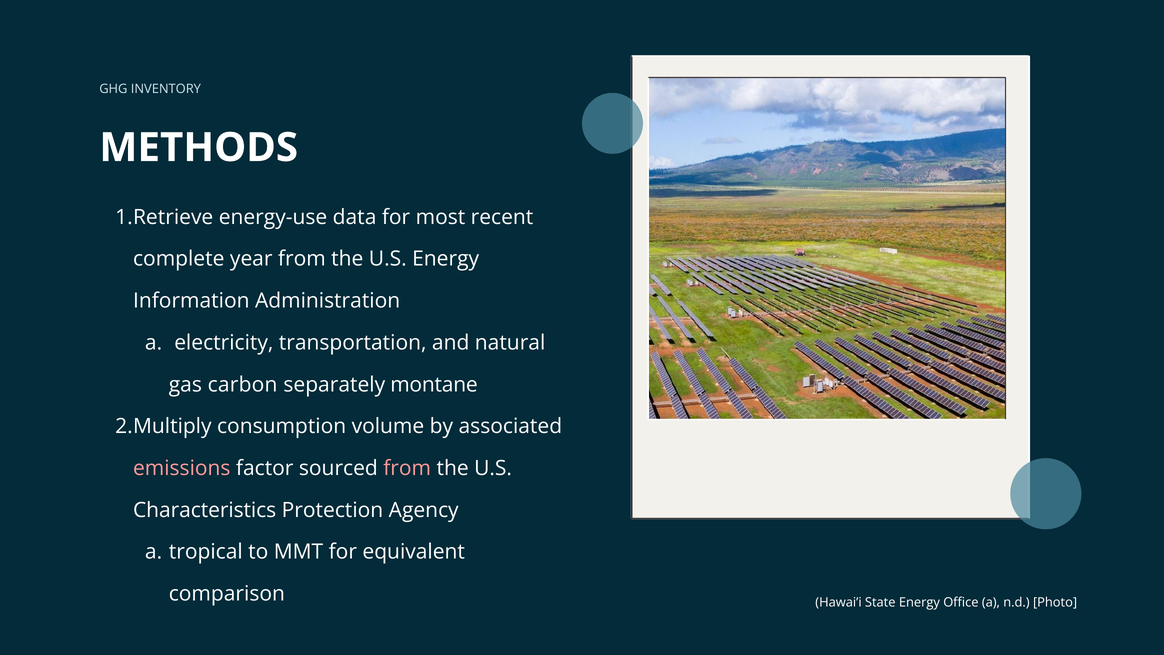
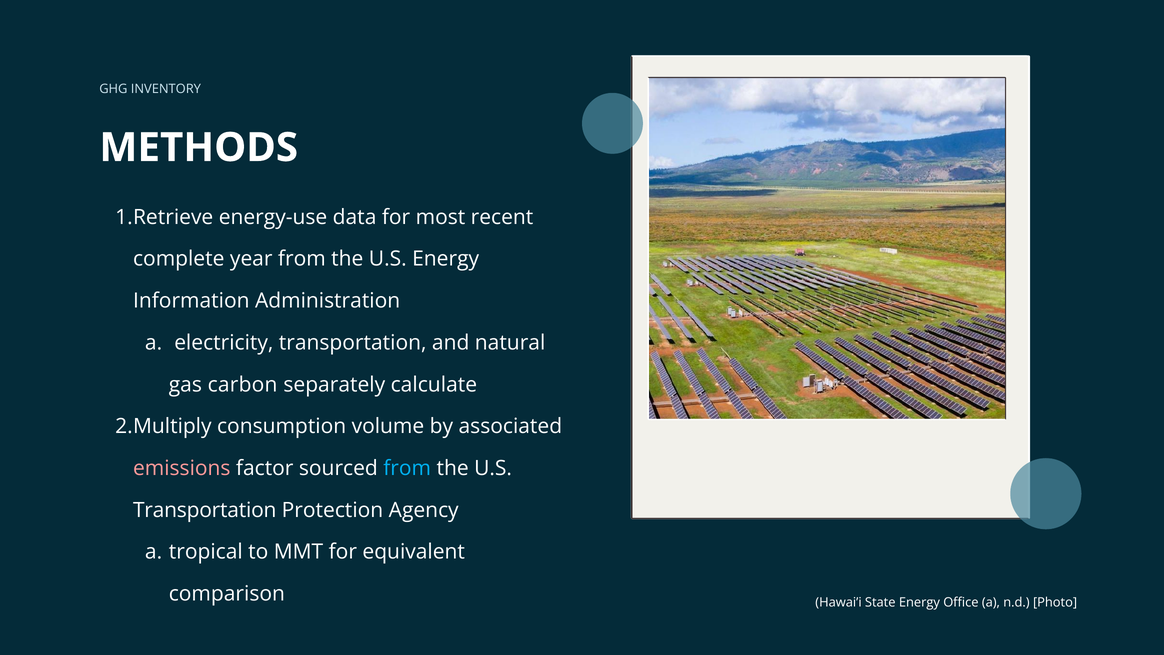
montane: montane -> calculate
from at (407, 468) colour: pink -> light blue
Characteristics at (205, 510): Characteristics -> Transportation
